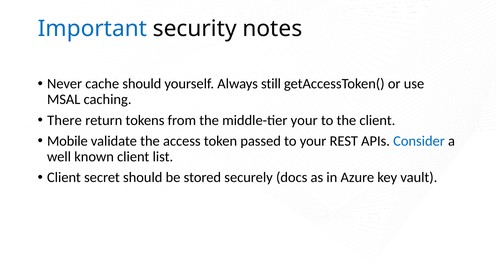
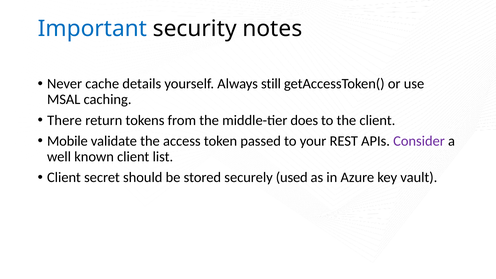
cache should: should -> details
middle-tier your: your -> does
Consider colour: blue -> purple
docs: docs -> used
